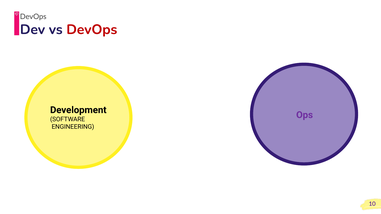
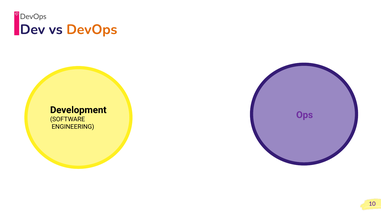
DevOps at (92, 30) colour: red -> orange
